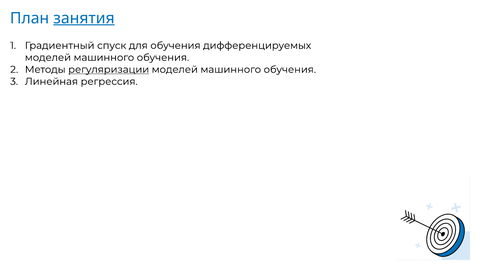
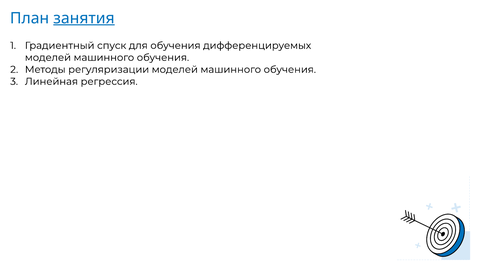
регуляризации underline: present -> none
